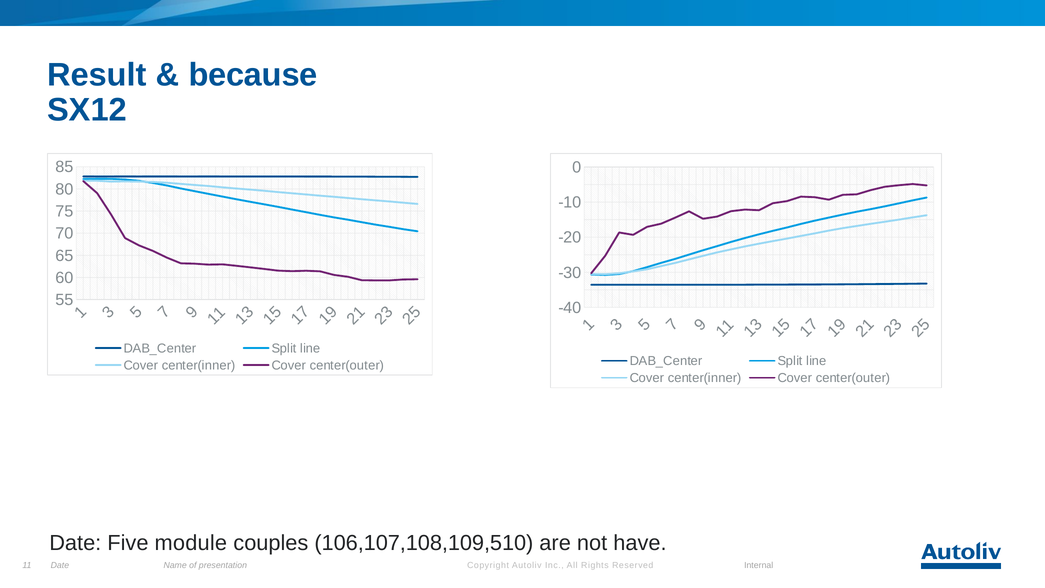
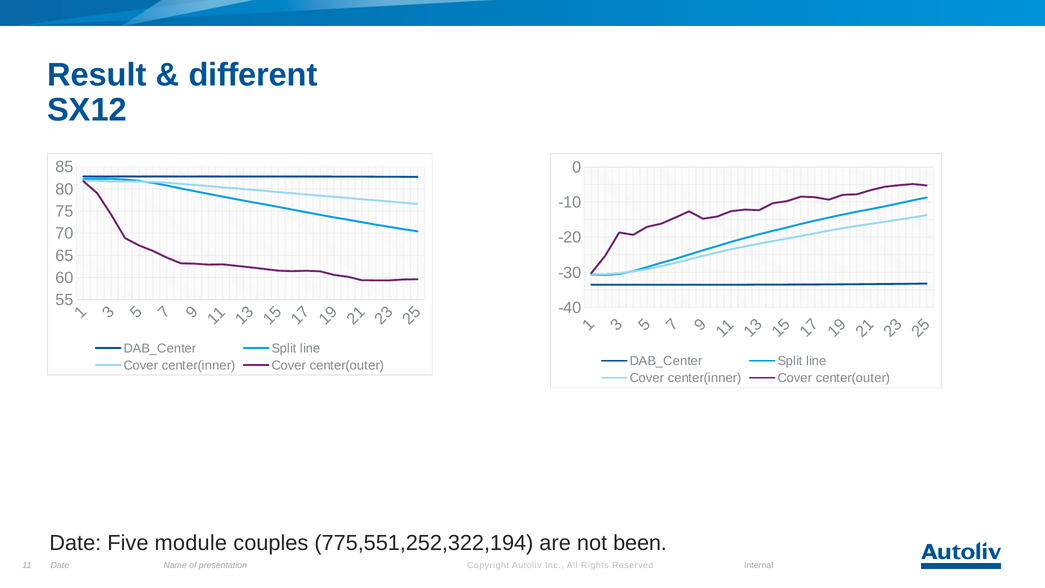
because: because -> different
106,107,108,109,510: 106,107,108,109,510 -> 775,551,252,322,194
have: have -> been
